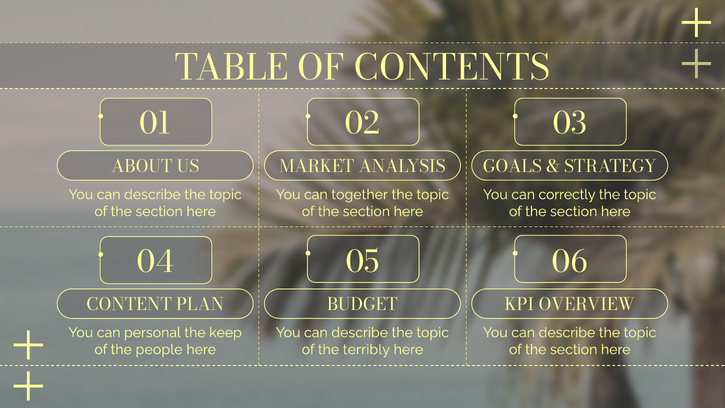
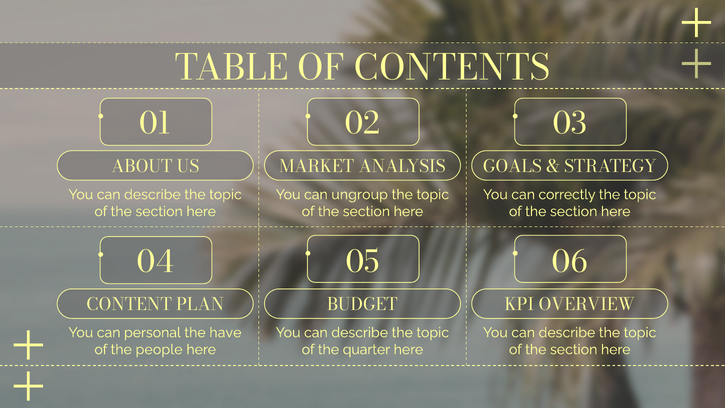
together: together -> ungroup
keep: keep -> have
terribly: terribly -> quarter
